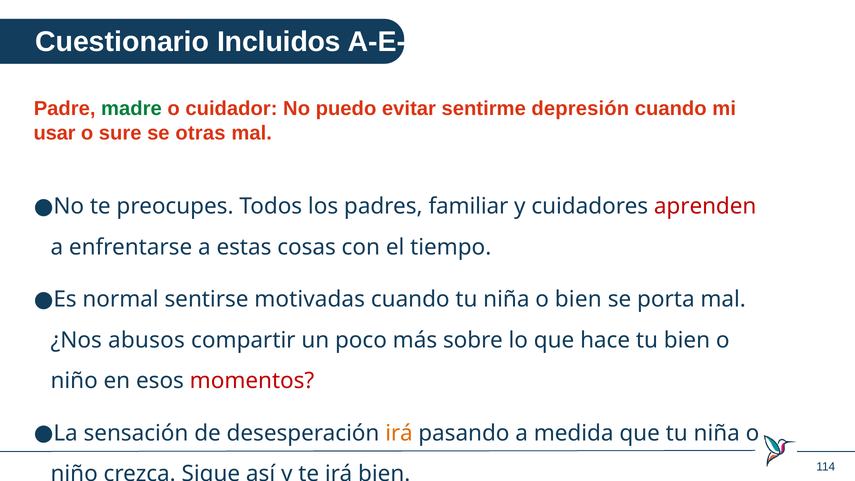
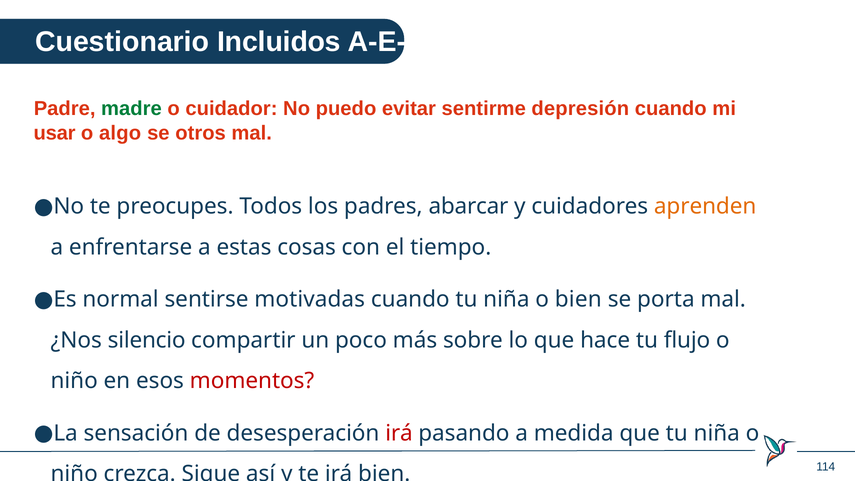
sure: sure -> algo
otras: otras -> otros
familiar: familiar -> abarcar
aprenden colour: red -> orange
abusos: abusos -> silencio
tu bien: bien -> flujo
irá at (399, 433) colour: orange -> red
